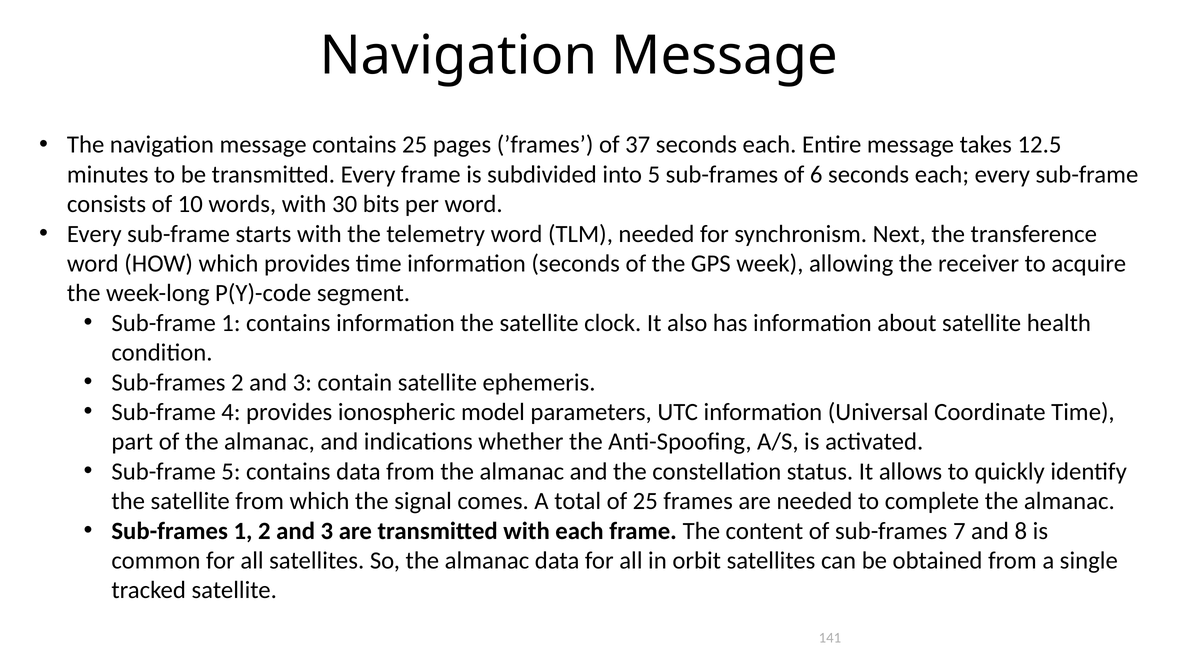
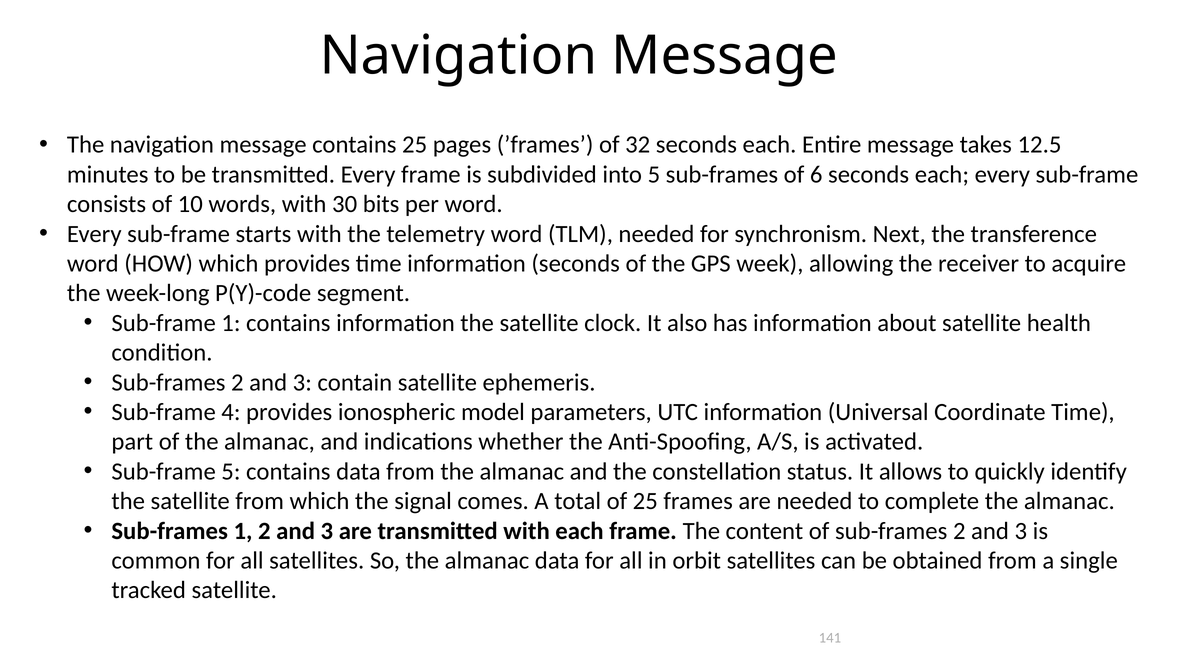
37: 37 -> 32
of sub-frames 7: 7 -> 2
8 at (1021, 531): 8 -> 3
